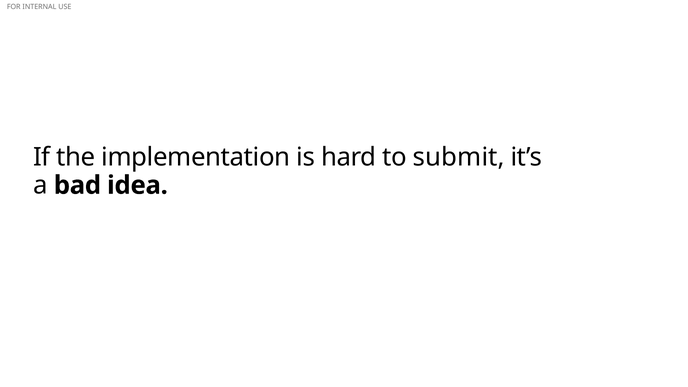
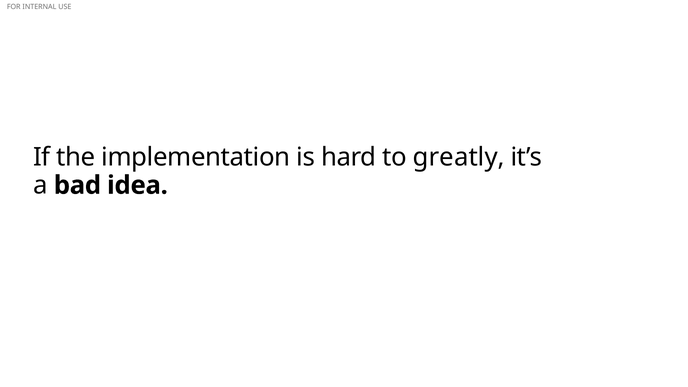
submit: submit -> greatly
